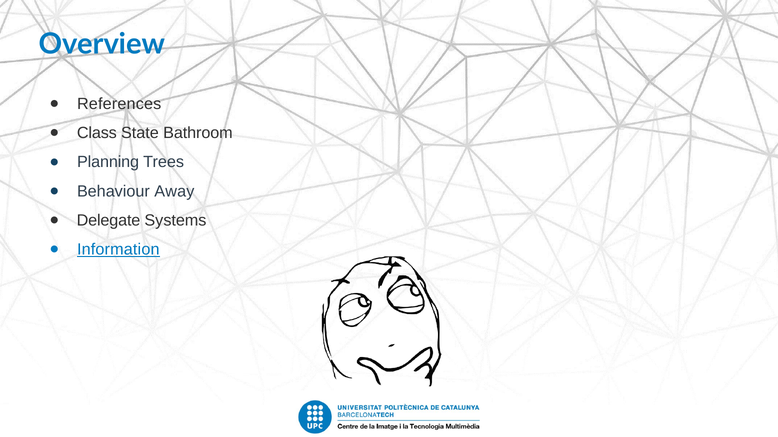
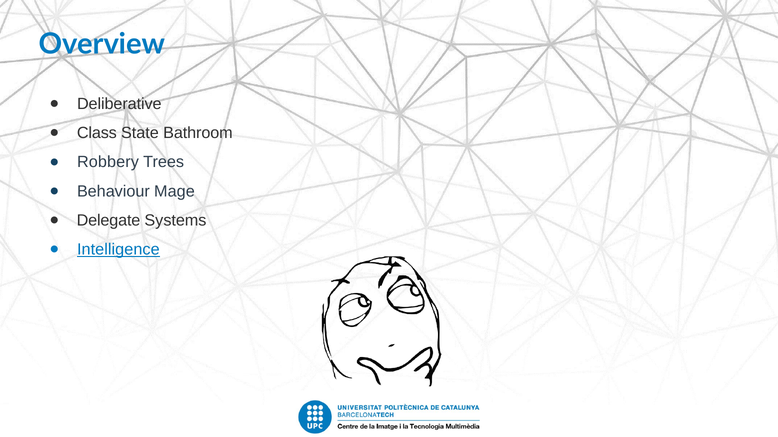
References: References -> Deliberative
Planning: Planning -> Robbery
Away: Away -> Mage
Information: Information -> Intelligence
